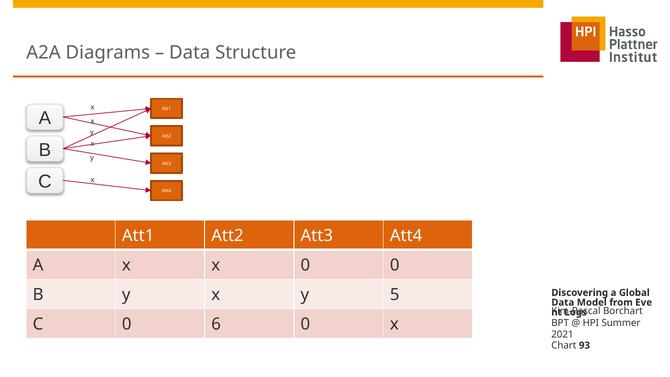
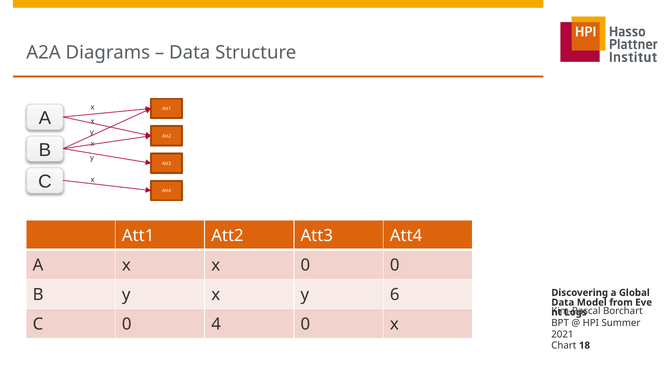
5: 5 -> 6
6: 6 -> 4
93: 93 -> 18
